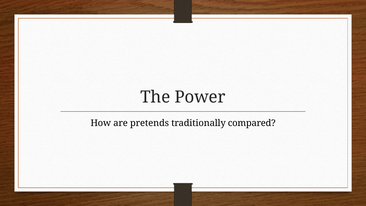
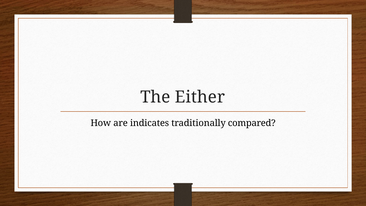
Power: Power -> Either
pretends: pretends -> indicates
